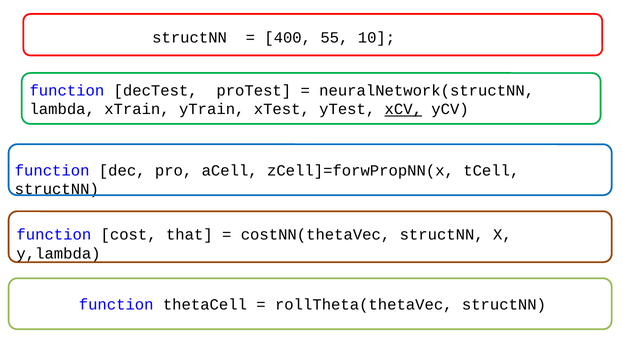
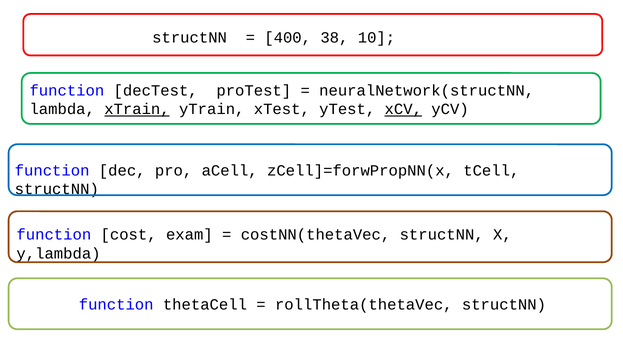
55: 55 -> 38
xTrain underline: none -> present
that: that -> exam
